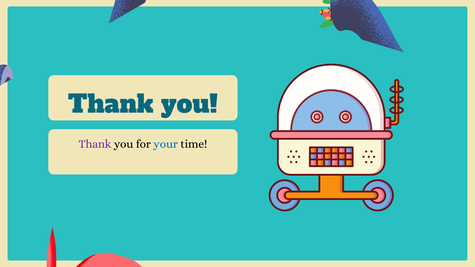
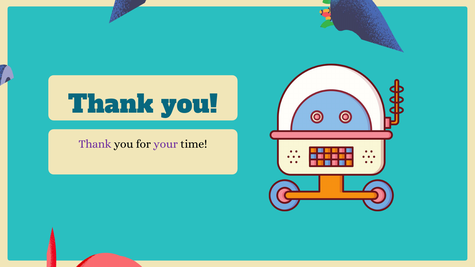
your colour: blue -> purple
